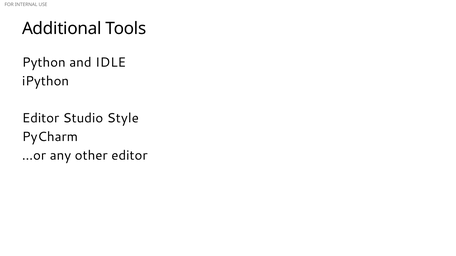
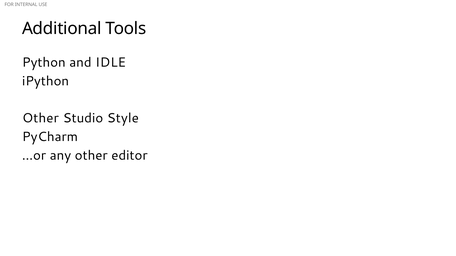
Editor at (41, 118): Editor -> Other
